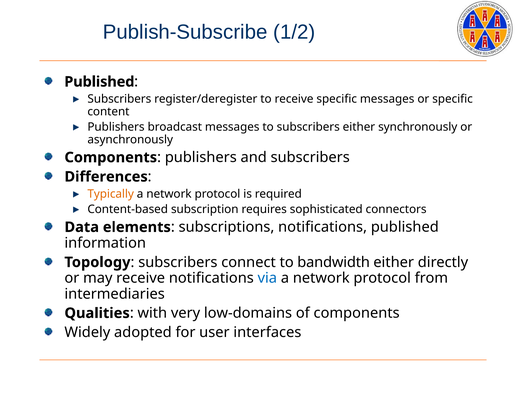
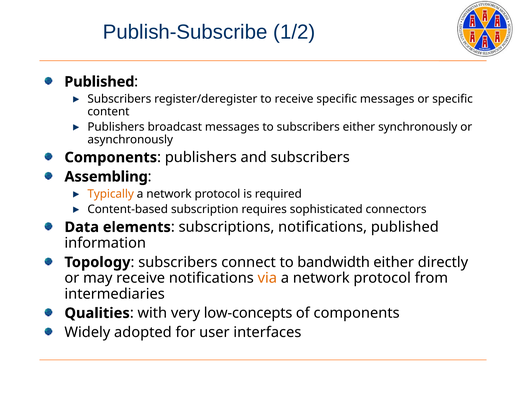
Differences: Differences -> Assembling
via colour: blue -> orange
low-domains: low-domains -> low-concepts
